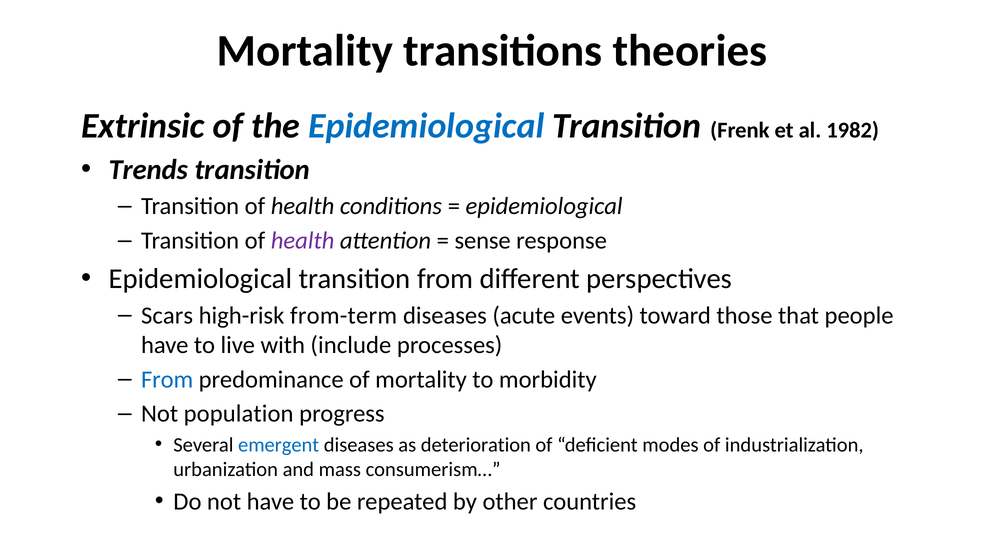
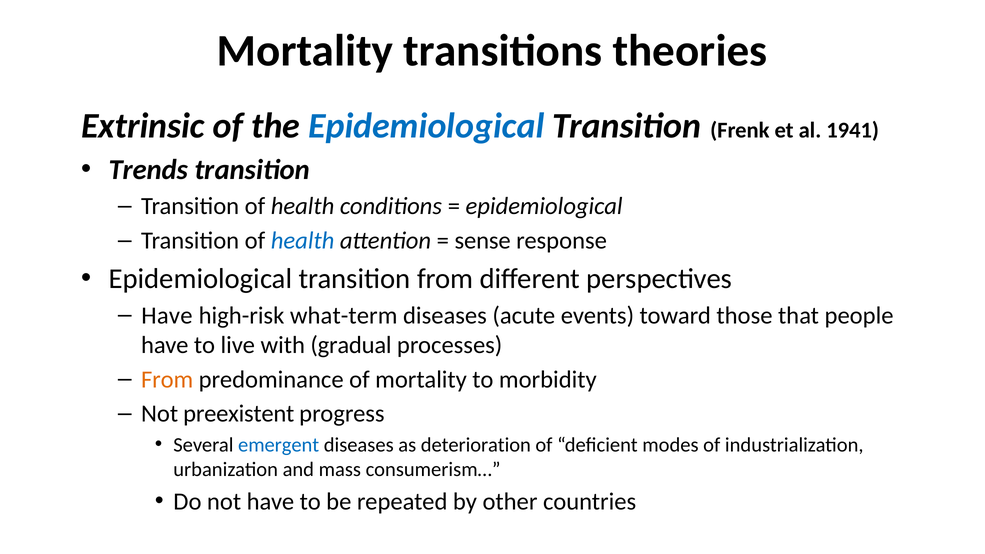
1982: 1982 -> 1941
health at (303, 241) colour: purple -> blue
Scars at (167, 315): Scars -> Have
from-term: from-term -> what-term
include: include -> gradual
From at (167, 379) colour: blue -> orange
population: population -> preexistent
